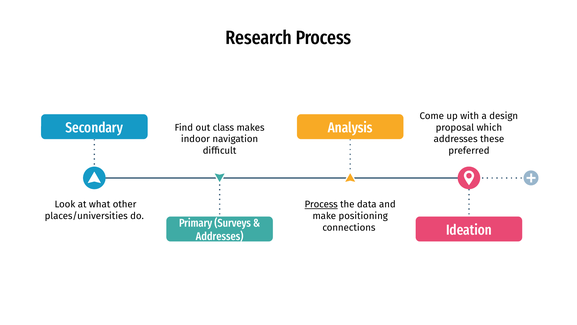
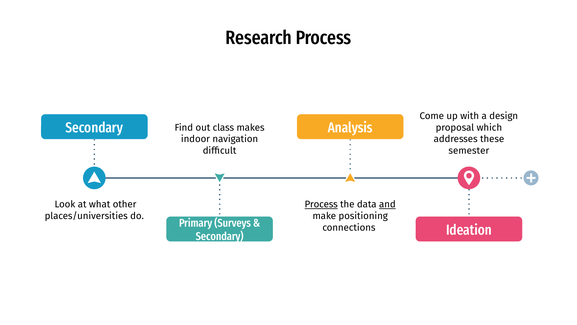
preferred: preferred -> semester
and underline: none -> present
Addresses at (220, 236): Addresses -> Secondary
